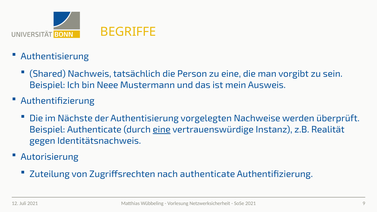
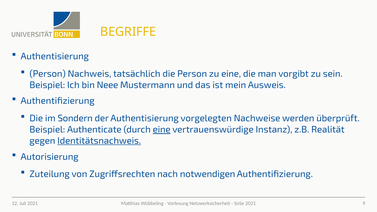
Shared at (48, 74): Shared -> Person
Nächste: Nächste -> Sondern
Identitätsnachweis underline: none -> present
nach authenticate: authenticate -> notwendigen
